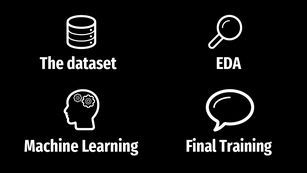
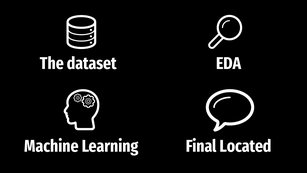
Training: Training -> Located
